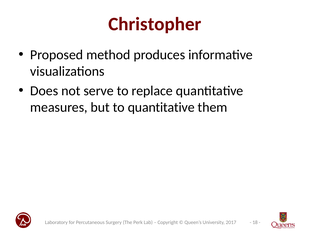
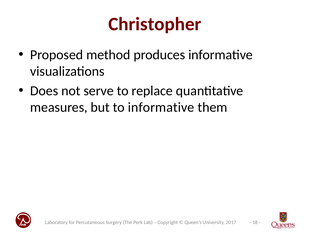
to quantitative: quantitative -> informative
